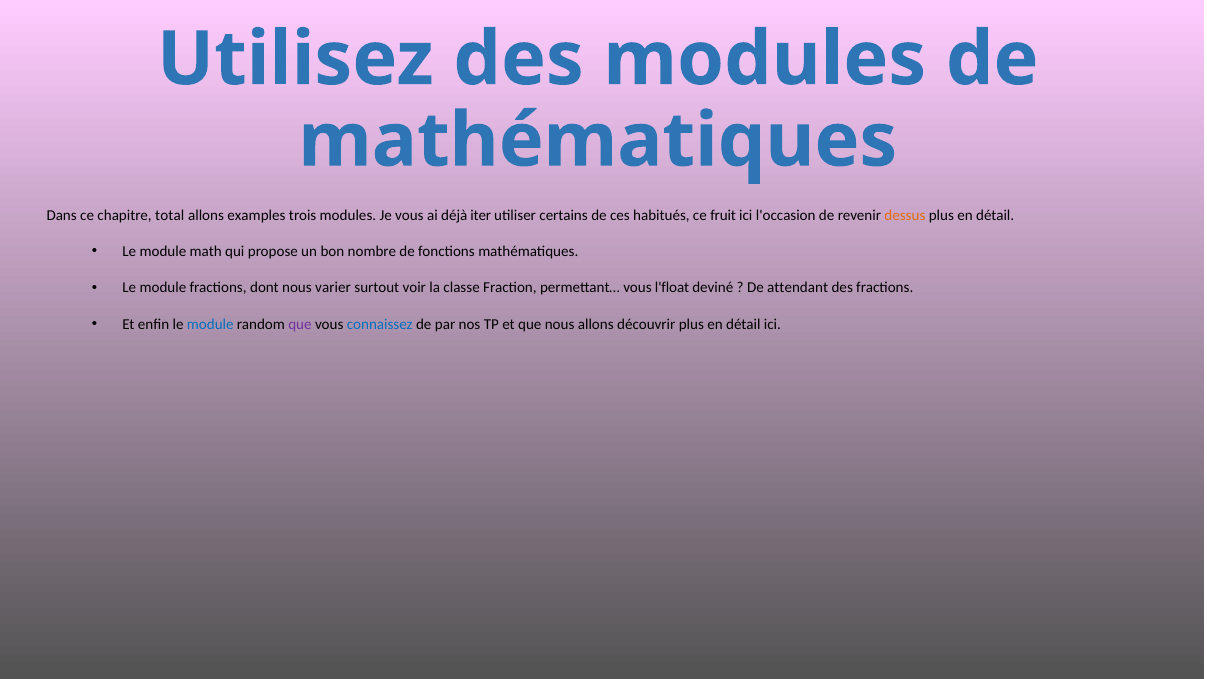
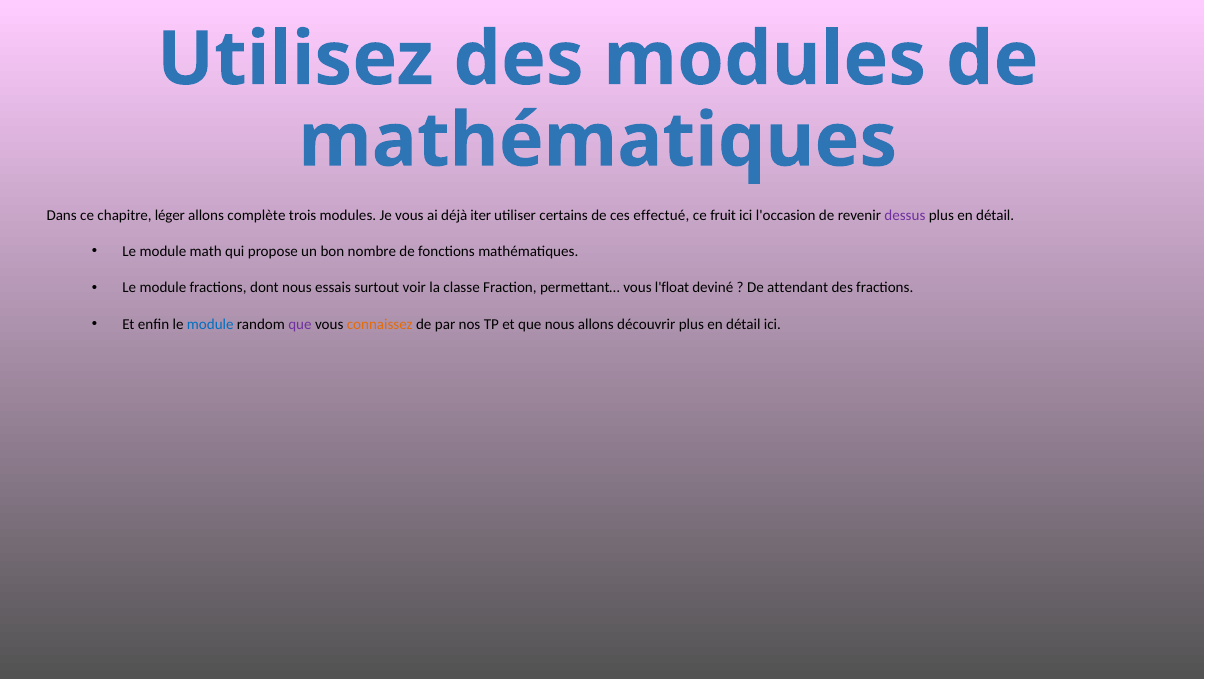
total: total -> léger
examples: examples -> complète
habitués: habitués -> effectué
dessus colour: orange -> purple
varier: varier -> essais
connaissez colour: blue -> orange
